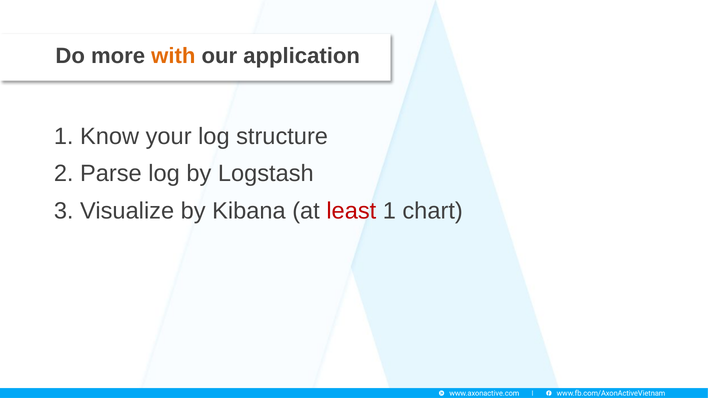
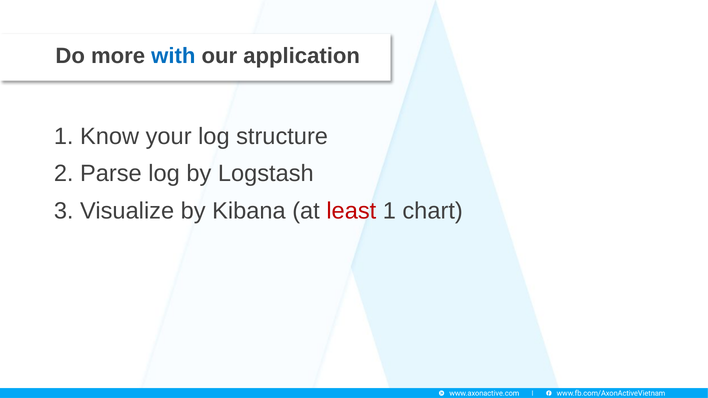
with colour: orange -> blue
